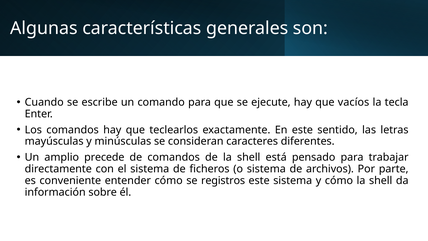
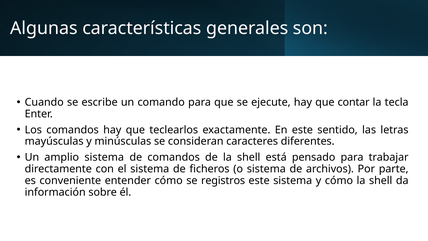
vacíos: vacíos -> contar
amplio precede: precede -> sistema
